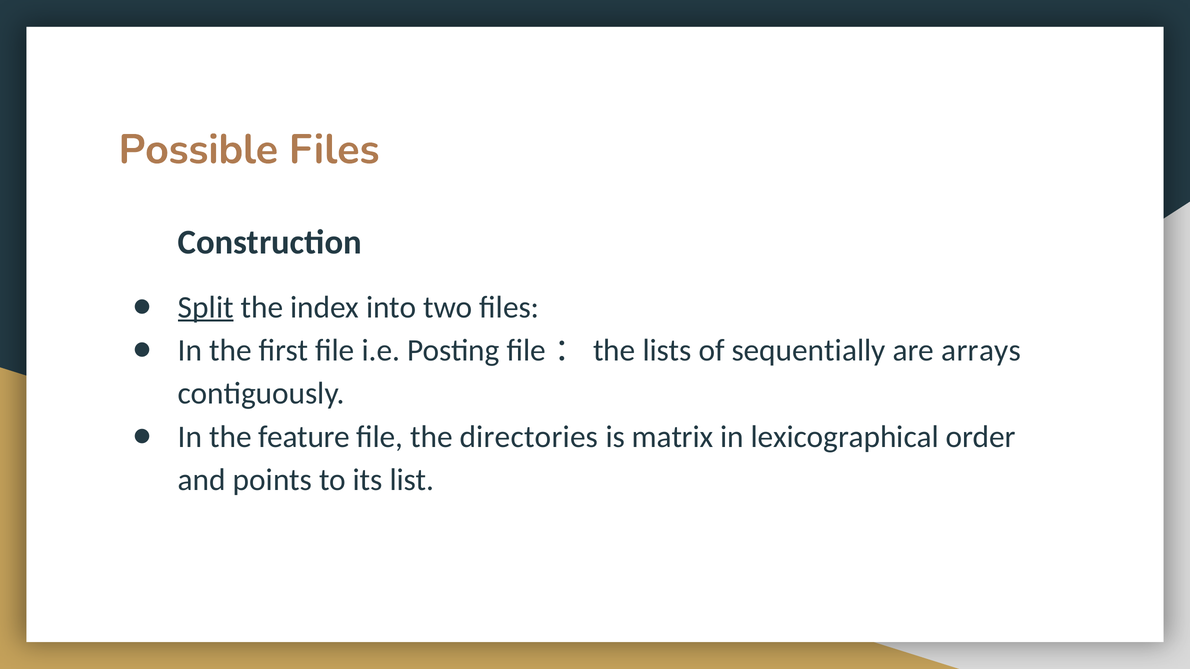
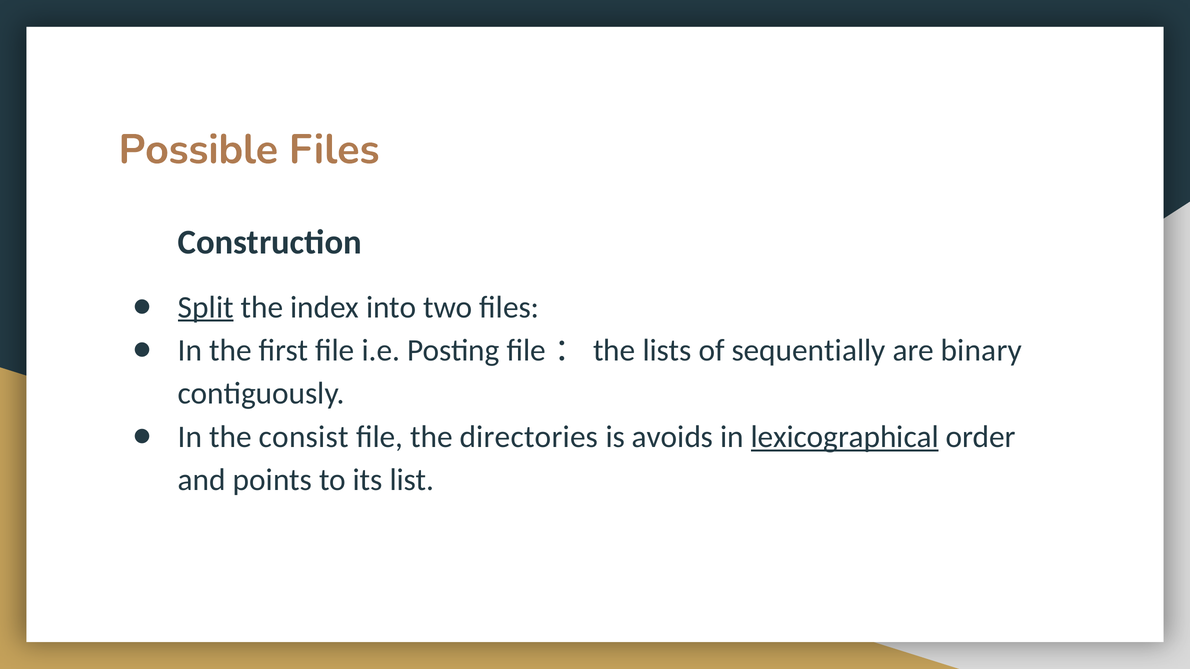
arrays: arrays -> binary
feature: feature -> consist
matrix: matrix -> avoids
lexicographical underline: none -> present
